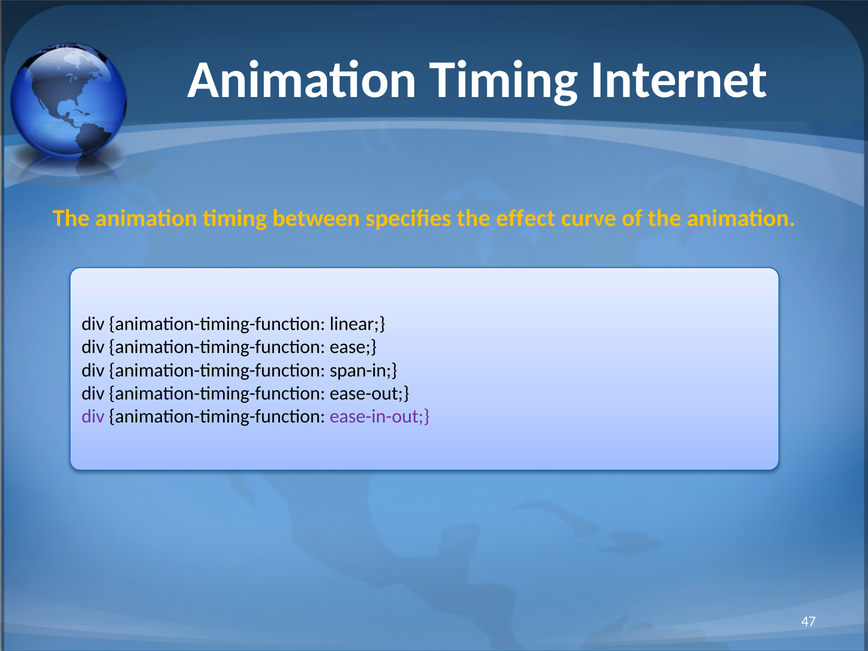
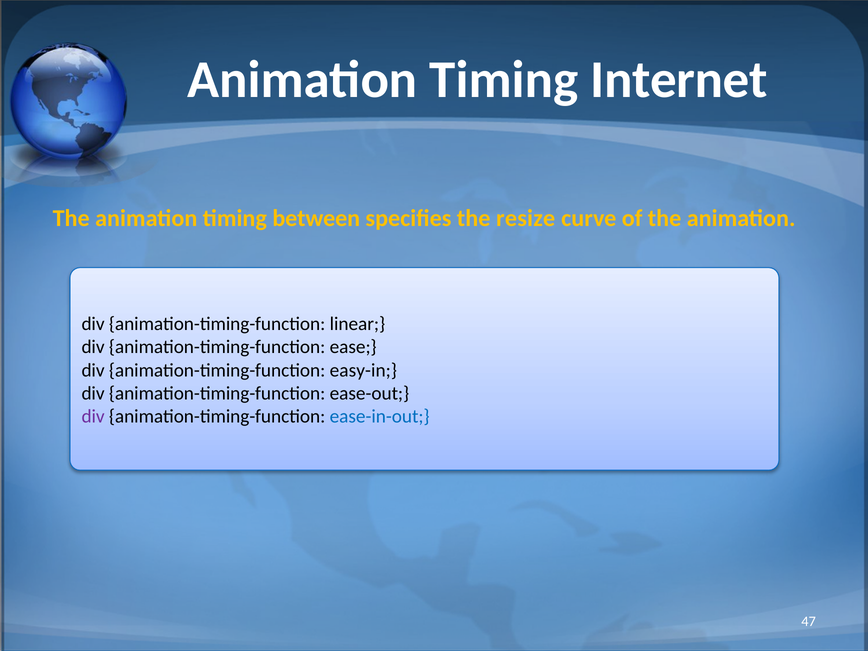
effect: effect -> resize
span-in: span-in -> easy-in
ease-in-out colour: purple -> blue
